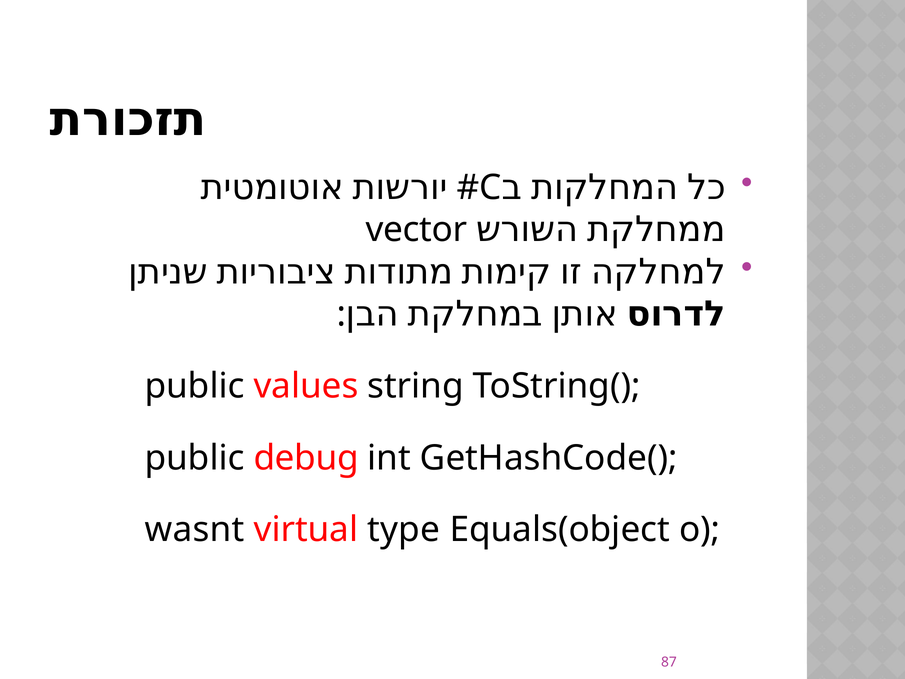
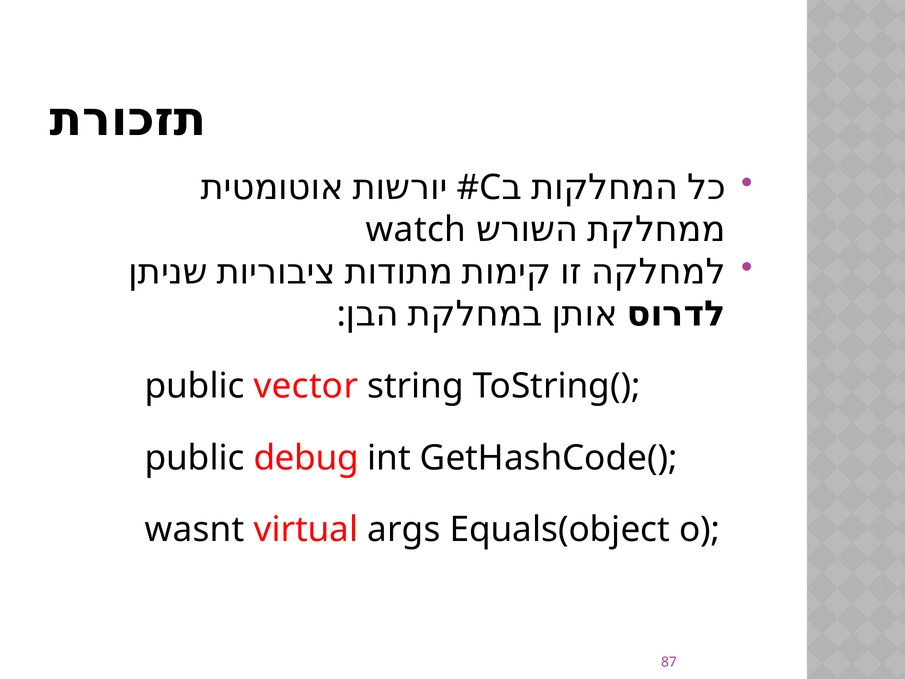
vector: vector -> watch
values: values -> vector
type: type -> args
